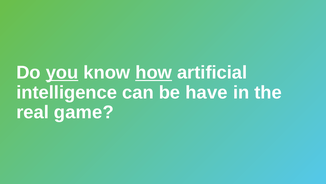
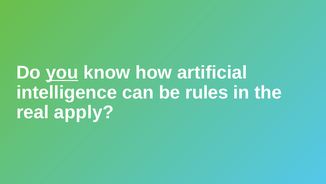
how underline: present -> none
have: have -> rules
game: game -> apply
